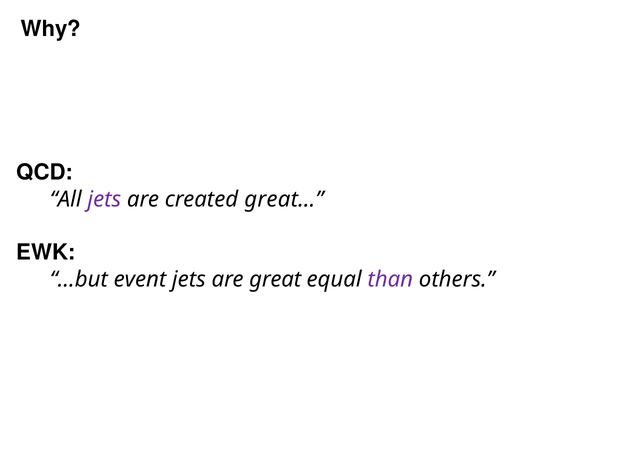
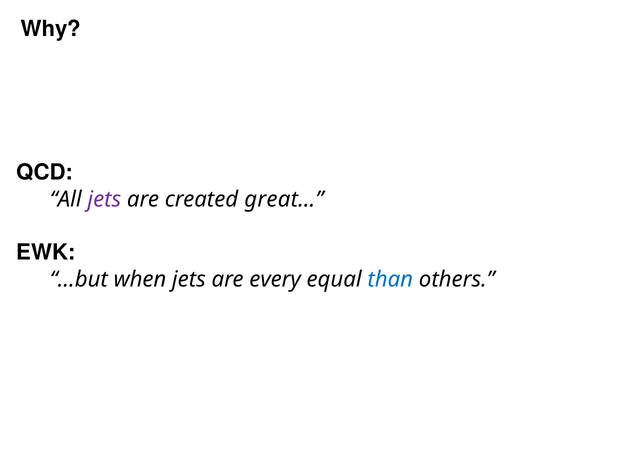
event: event -> when
great: great -> every
than colour: purple -> blue
